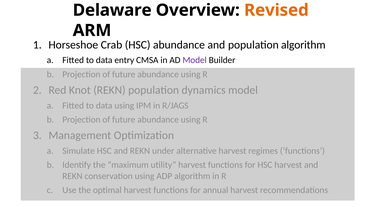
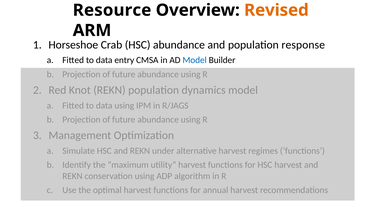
Delaware: Delaware -> Resource
population algorithm: algorithm -> response
Model at (195, 60) colour: purple -> blue
